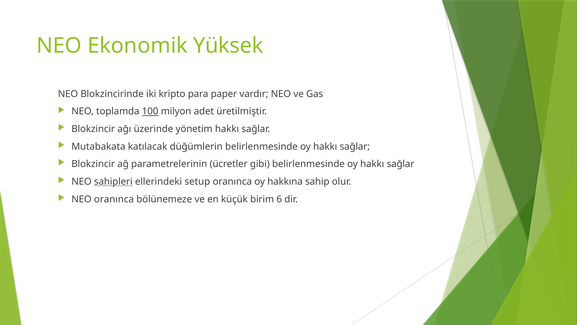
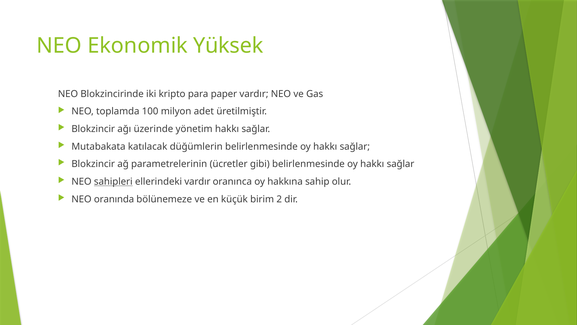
100 underline: present -> none
ellerindeki setup: setup -> vardır
NEO oranınca: oranınca -> oranında
6: 6 -> 2
